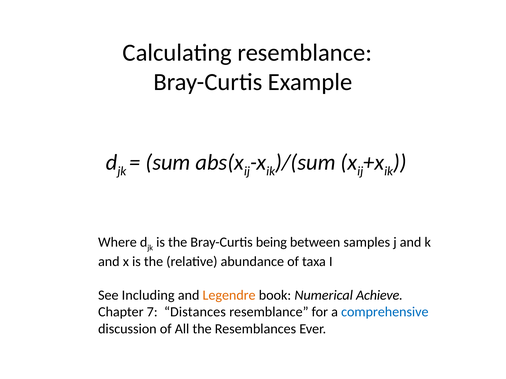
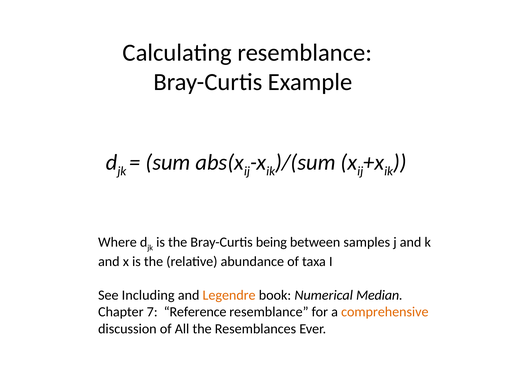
Achieve: Achieve -> Median
Distances: Distances -> Reference
comprehensive colour: blue -> orange
